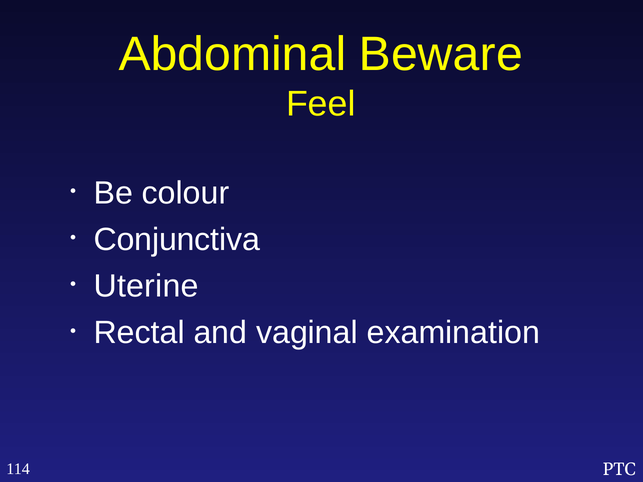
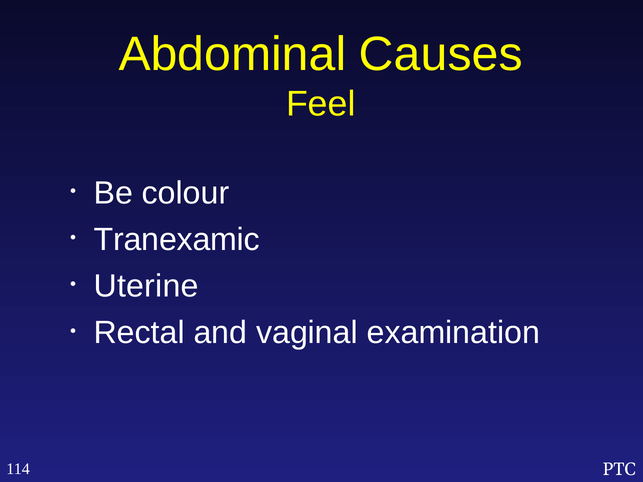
Beware: Beware -> Causes
Conjunctiva: Conjunctiva -> Tranexamic
